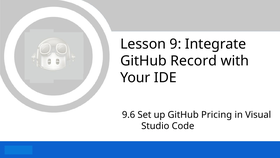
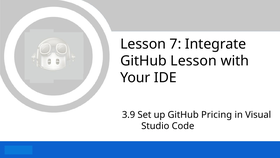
9: 9 -> 7
GitHub Record: Record -> Lesson
9.6: 9.6 -> 3.9
